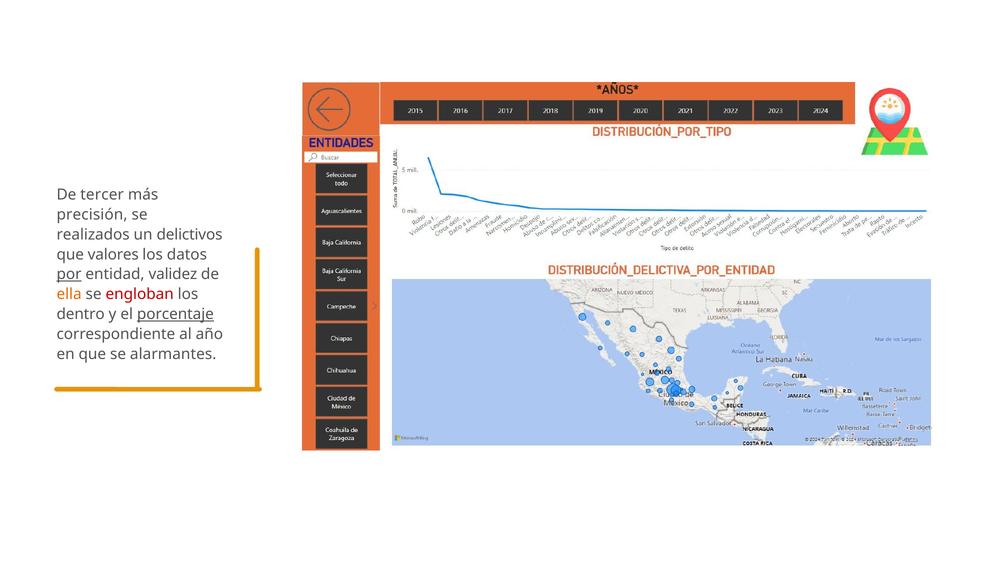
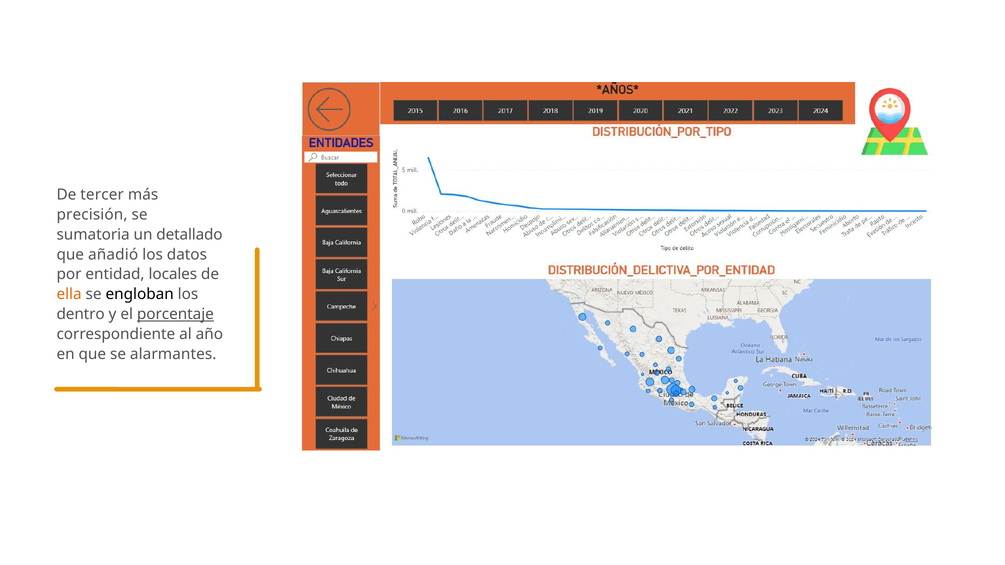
realizados: realizados -> sumatoria
delictivos: delictivos -> detallado
valores: valores -> añadió
por underline: present -> none
validez: validez -> locales
engloban colour: red -> black
